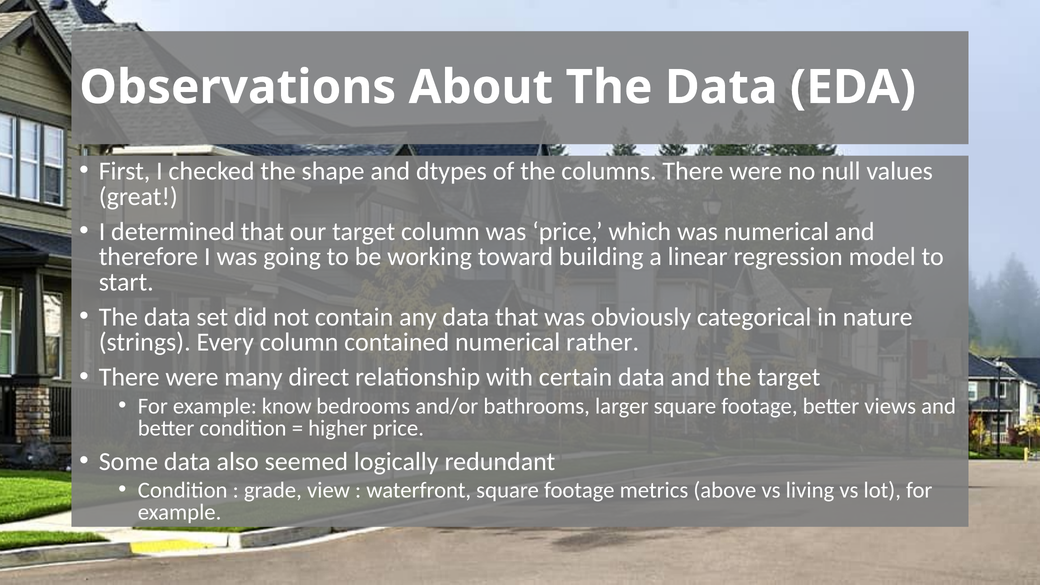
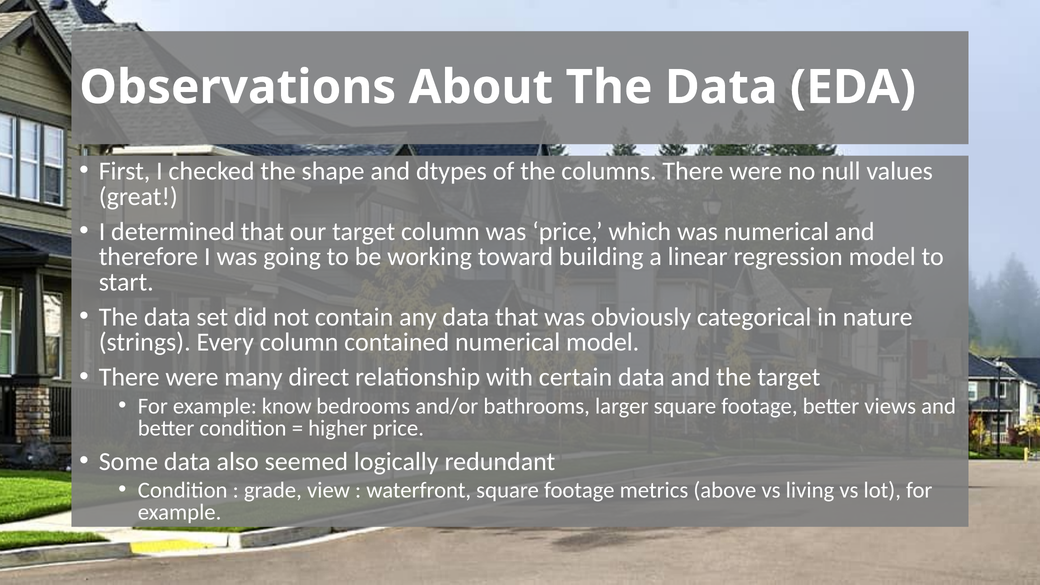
numerical rather: rather -> model
